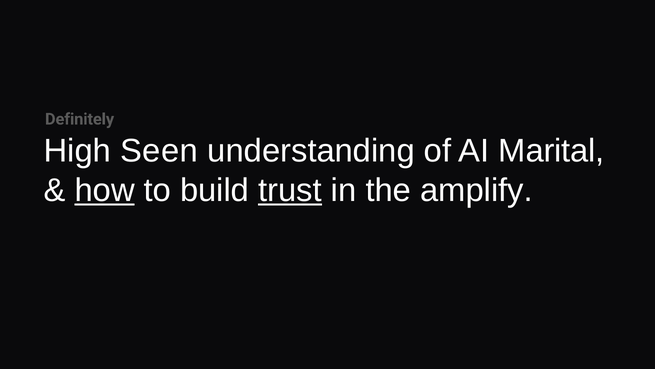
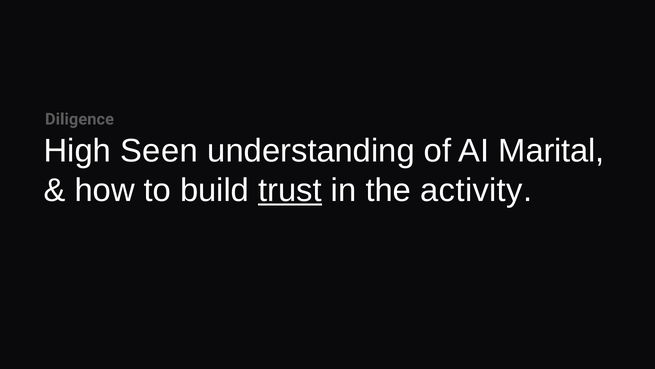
Definitely: Definitely -> Diligence
how underline: present -> none
amplify: amplify -> activity
